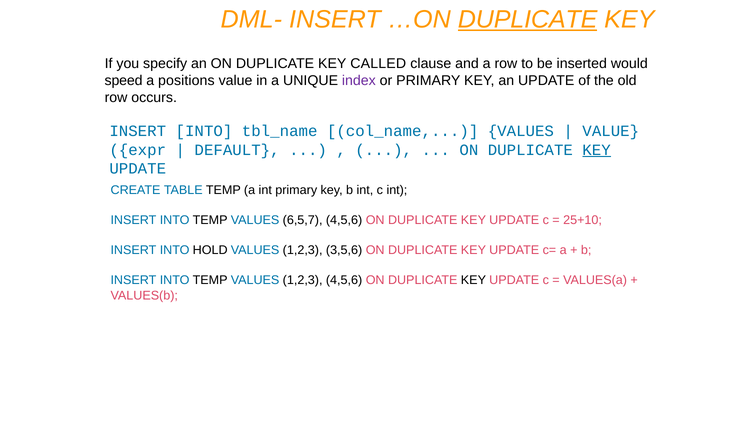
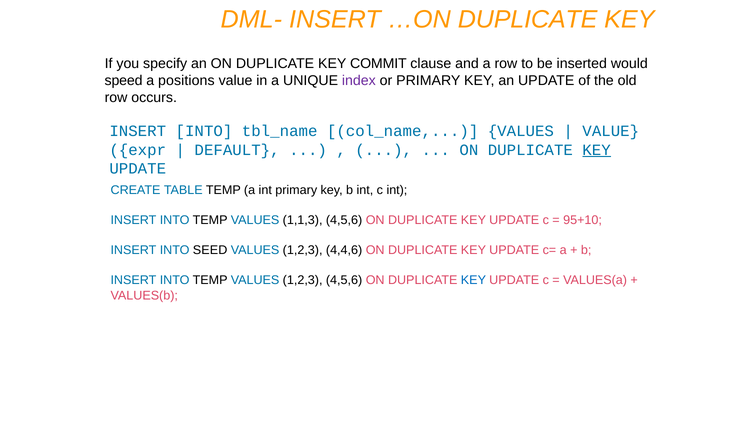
DUPLICATE at (528, 20) underline: present -> none
CALLED: CALLED -> COMMIT
6,5,7: 6,5,7 -> 1,1,3
25+10: 25+10 -> 95+10
HOLD: HOLD -> SEED
3,5,6: 3,5,6 -> 4,4,6
KEY at (473, 281) colour: black -> blue
